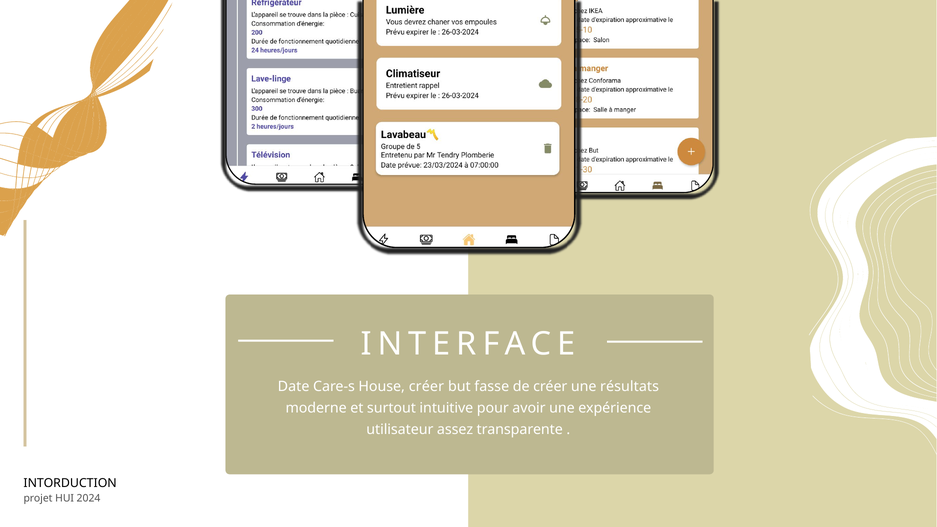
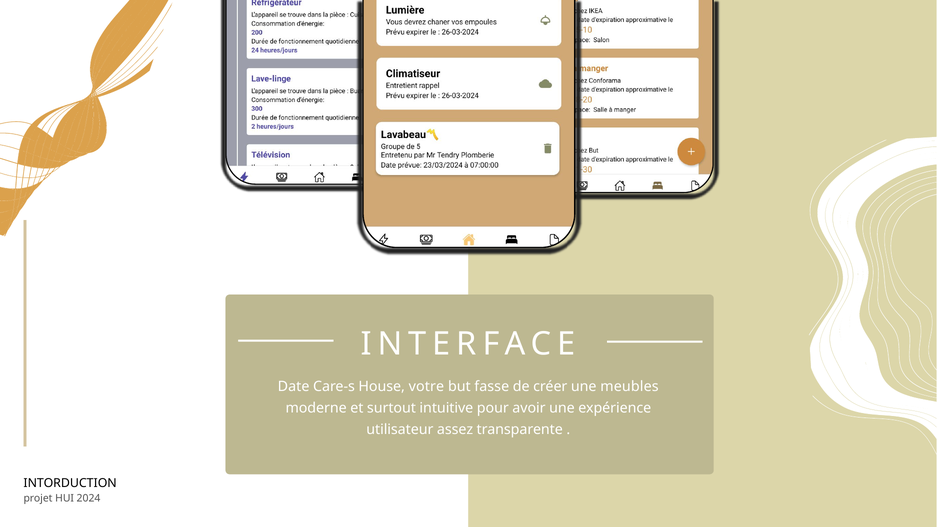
House créer: créer -> votre
résultats: résultats -> meubles
